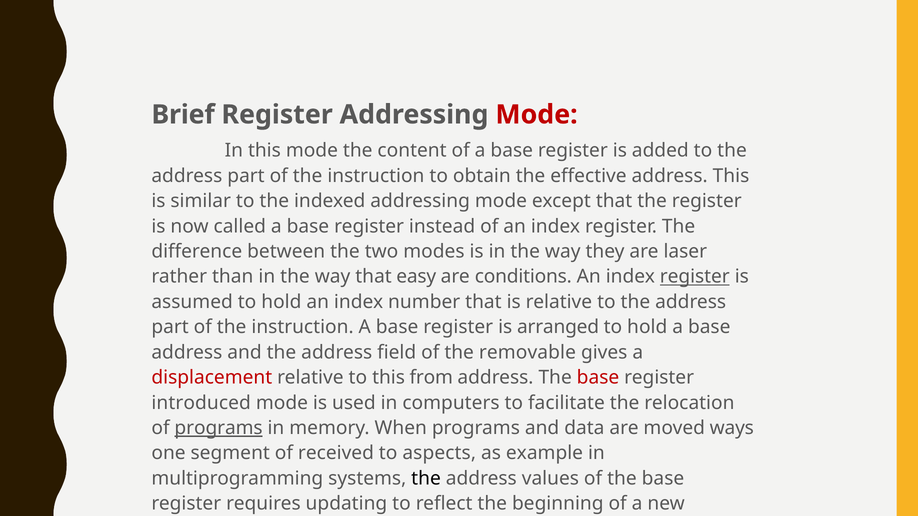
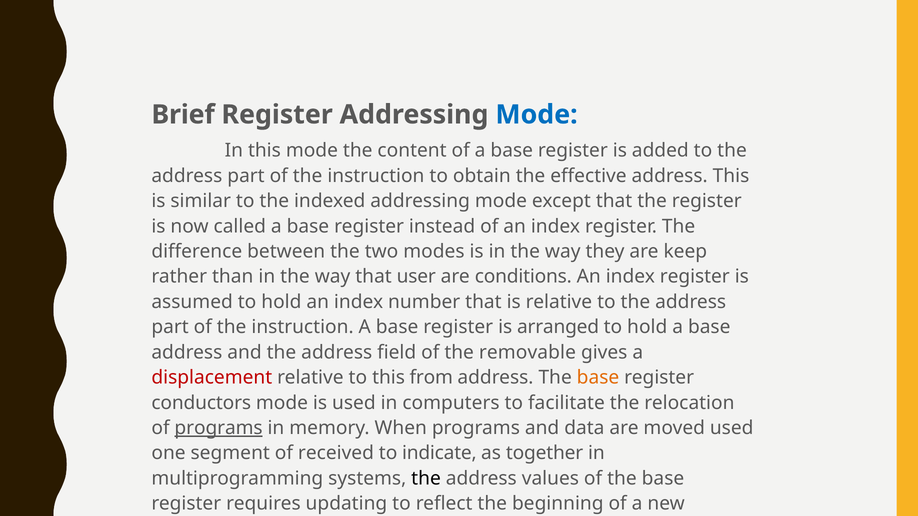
Mode at (537, 115) colour: red -> blue
laser: laser -> keep
easy: easy -> user
register at (695, 277) underline: present -> none
base at (598, 378) colour: red -> orange
introduced: introduced -> conductors
moved ways: ways -> used
aspects: aspects -> indicate
example: example -> together
